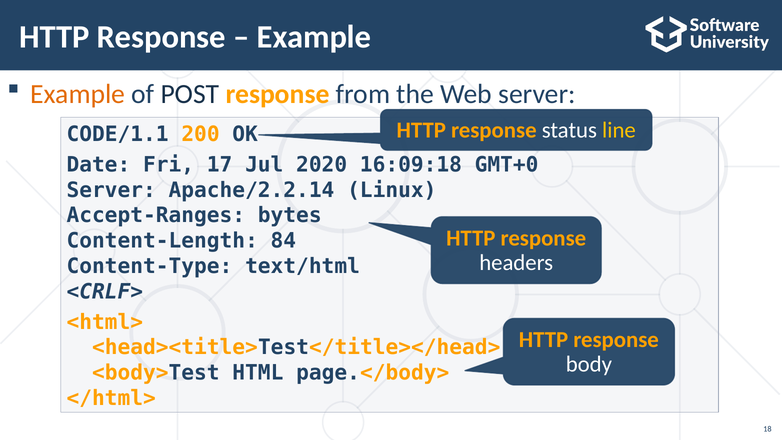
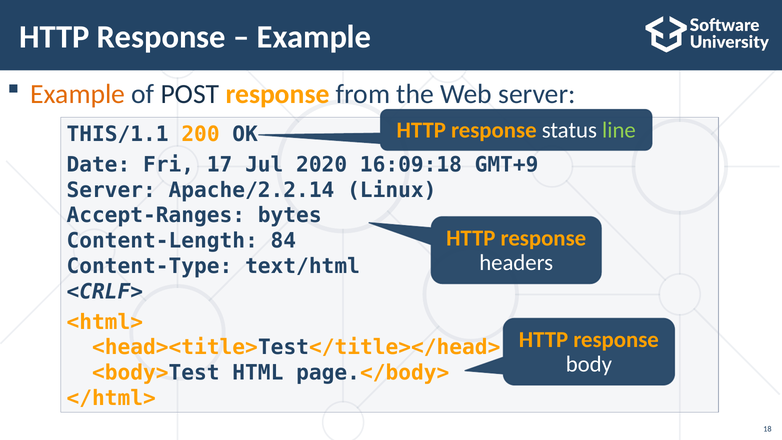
line colour: yellow -> light green
CODE/1.1: CODE/1.1 -> THIS/1.1
GMT+0: GMT+0 -> GMT+9
